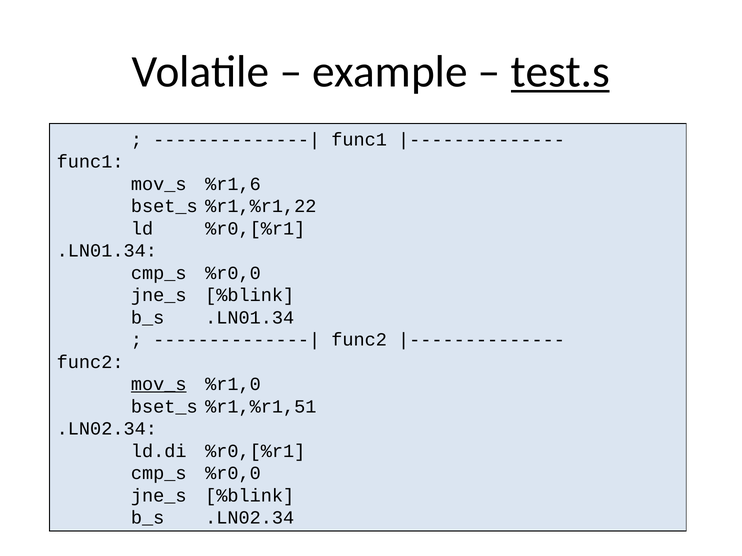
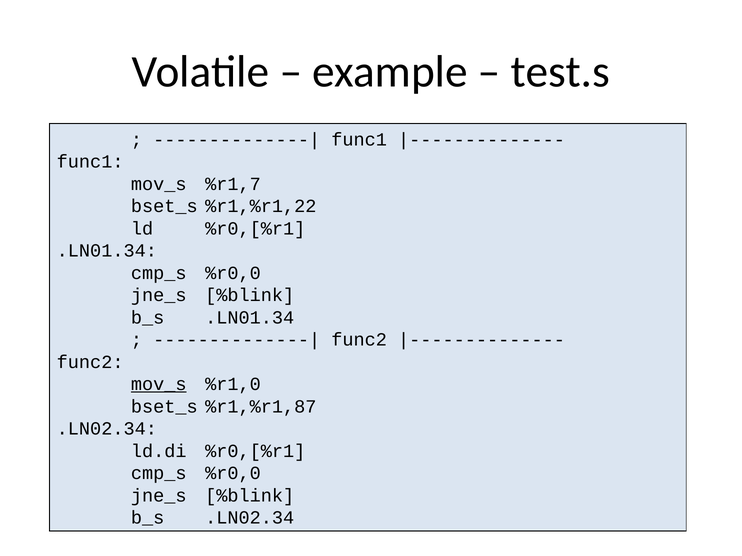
test.s underline: present -> none
%r1,6: %r1,6 -> %r1,7
%r1,%r1,51: %r1,%r1,51 -> %r1,%r1,87
